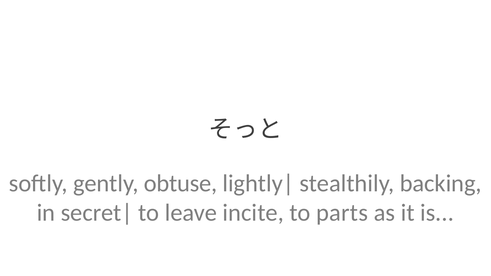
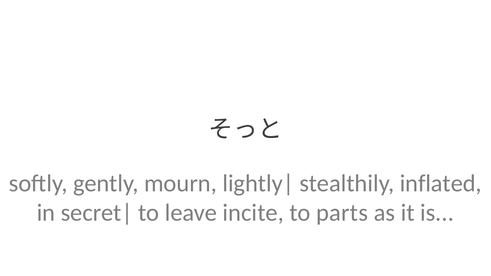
obtuse: obtuse -> mourn
backing: backing -> inflated
